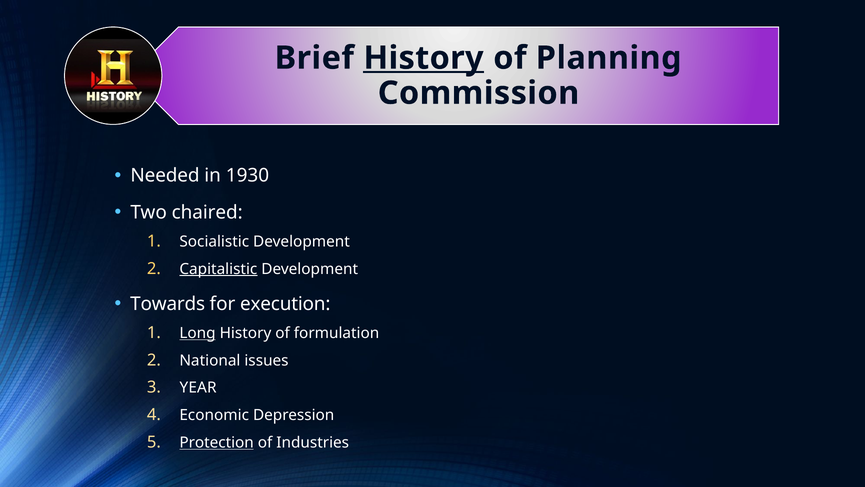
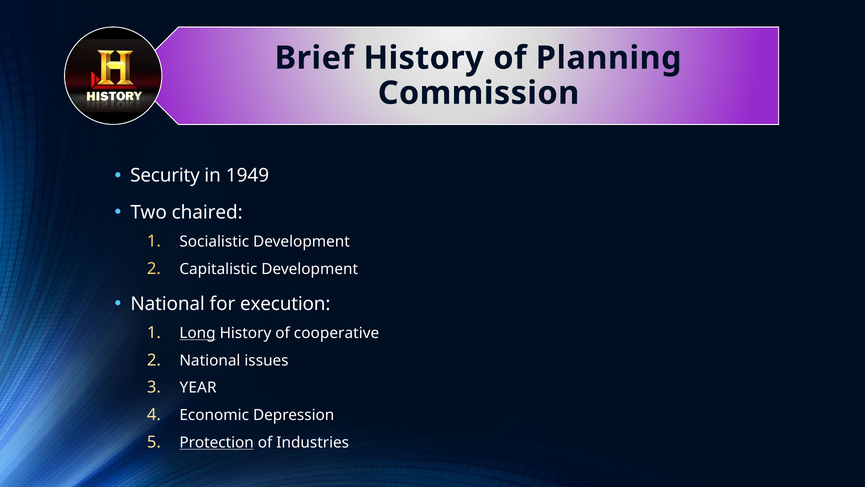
History at (423, 58) underline: present -> none
Needed: Needed -> Security
1930: 1930 -> 1949
Capitalistic underline: present -> none
Towards at (168, 304): Towards -> National
formulation: formulation -> cooperative
